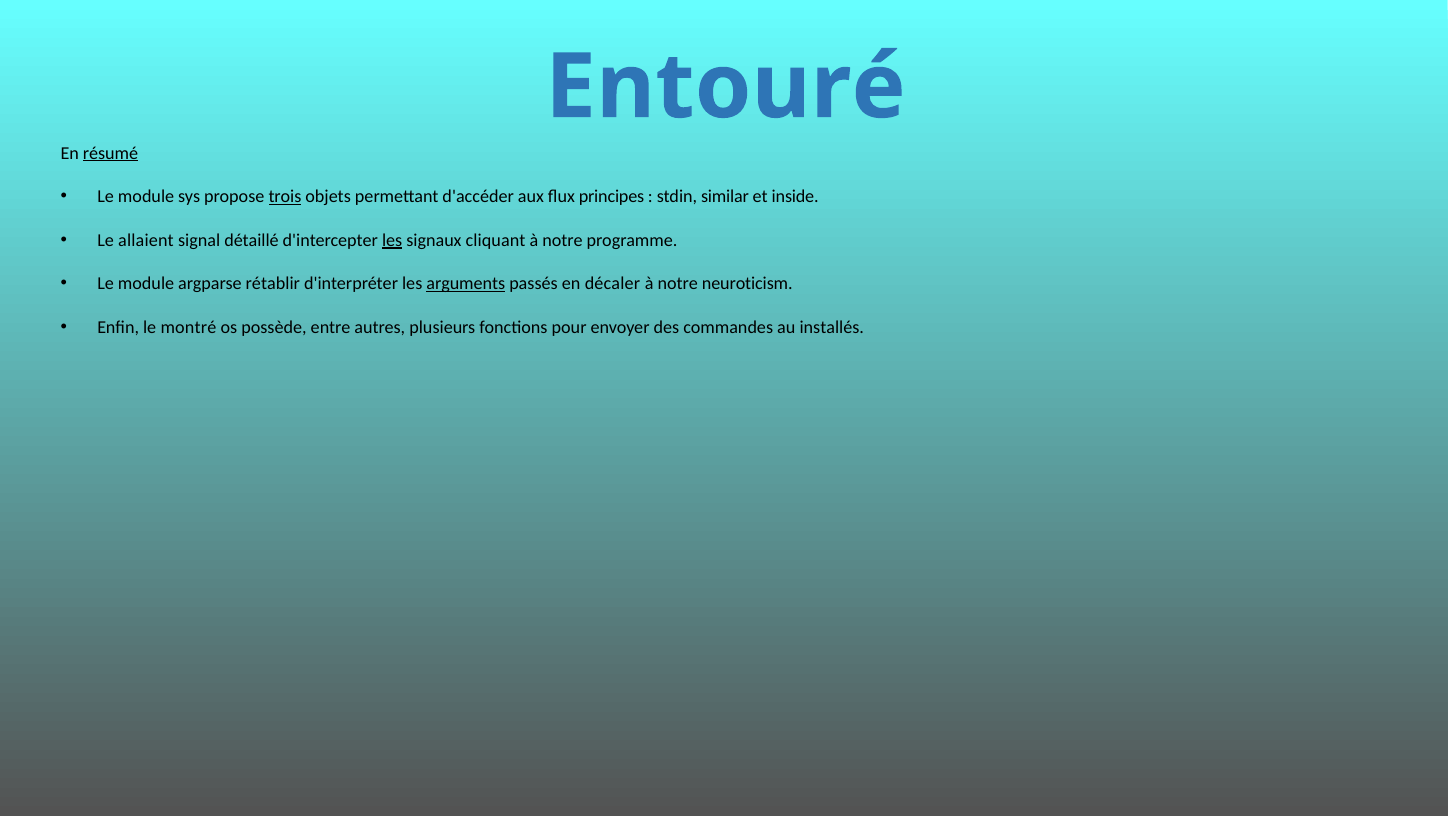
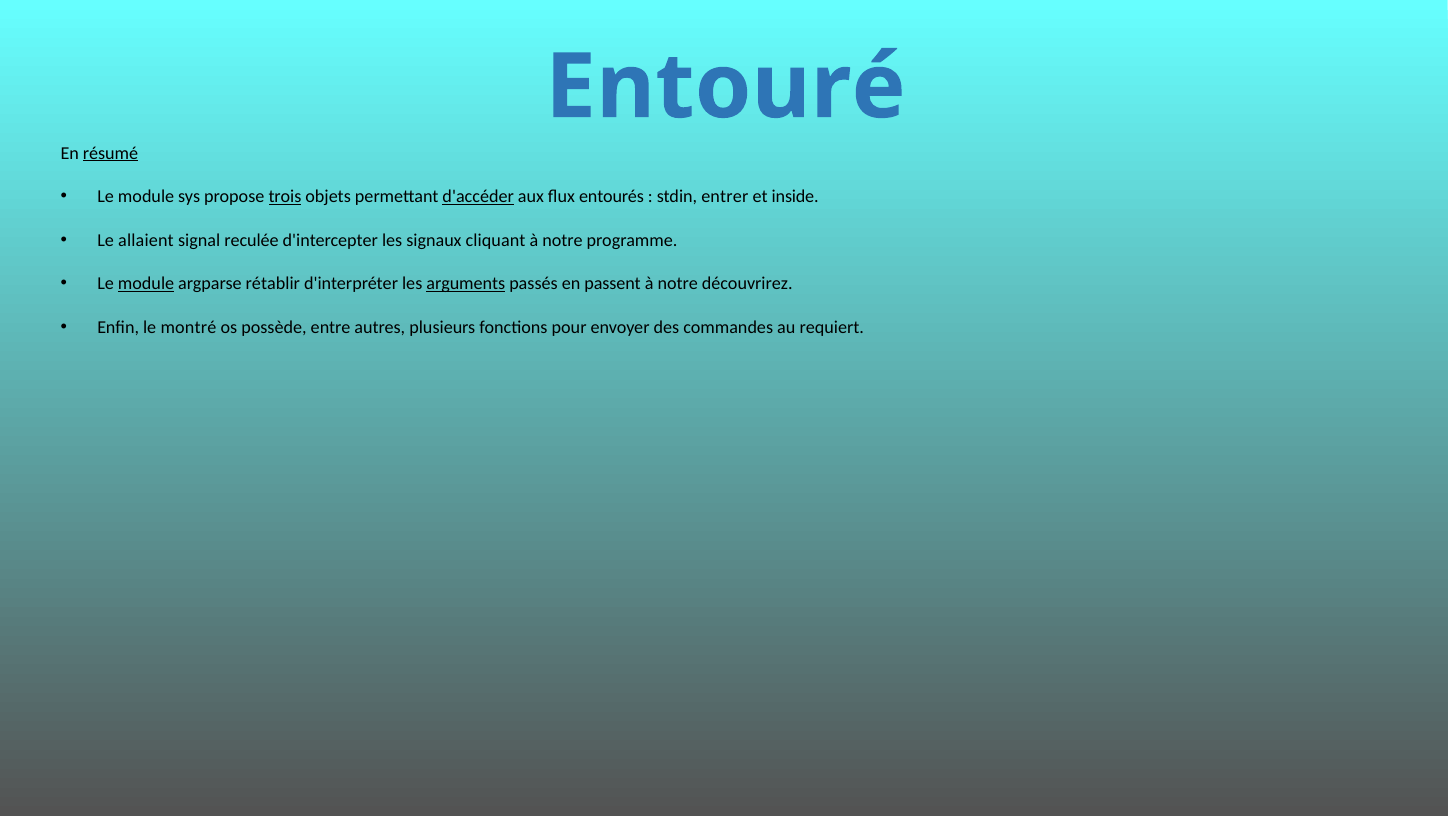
d'accéder underline: none -> present
principes: principes -> entourés
similar: similar -> entrer
détaillé: détaillé -> reculée
les at (392, 240) underline: present -> none
module at (146, 284) underline: none -> present
décaler: décaler -> passent
neuroticism: neuroticism -> découvrirez
installés: installés -> requiert
